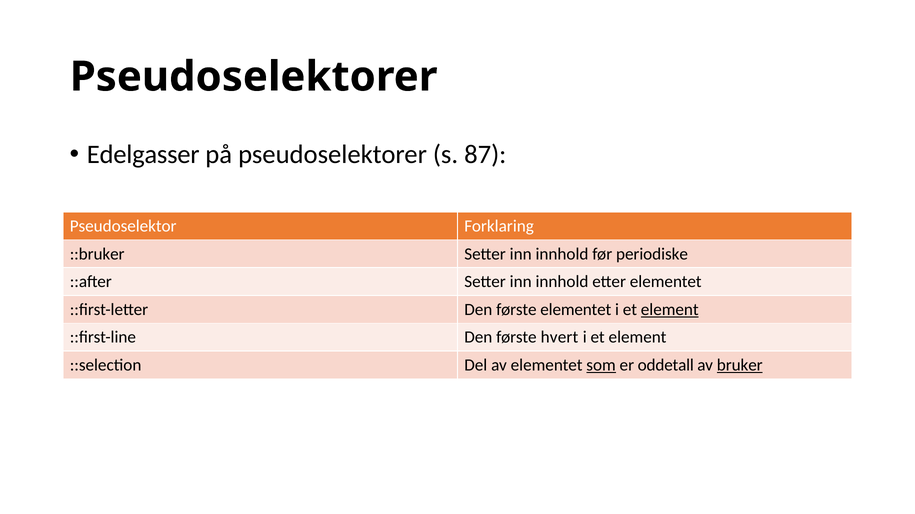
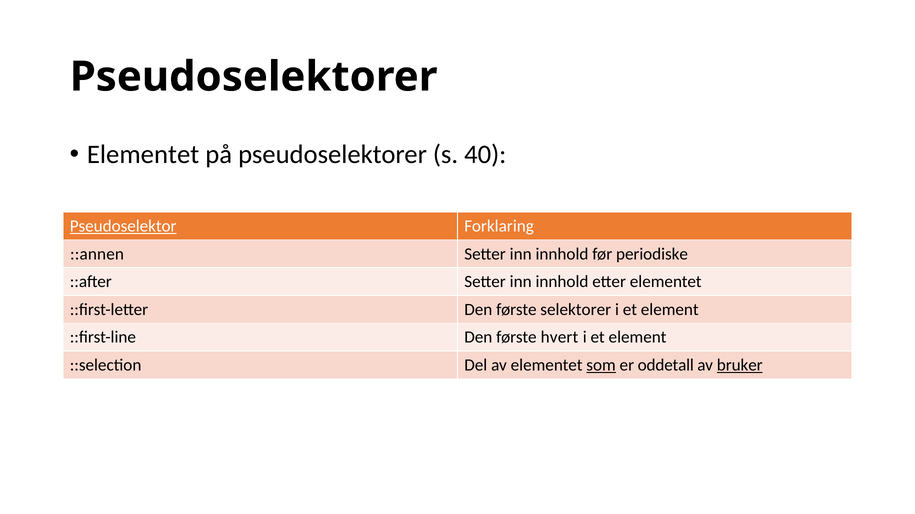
Edelgasser at (143, 155): Edelgasser -> Elementet
87: 87 -> 40
Pseudoselektor underline: none -> present
::bruker: ::bruker -> ::annen
første elementet: elementet -> selektorer
element at (670, 310) underline: present -> none
